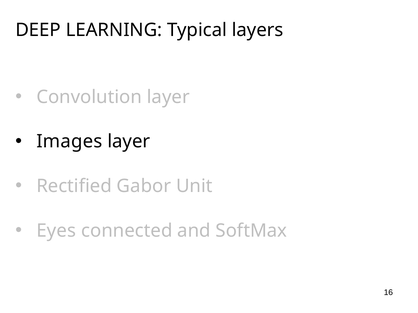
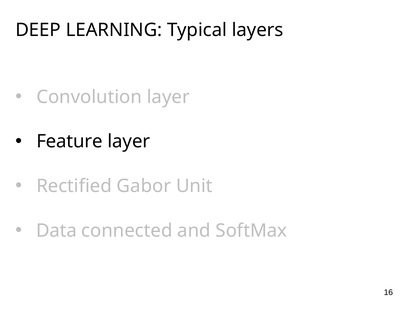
Images: Images -> Feature
Eyes: Eyes -> Data
